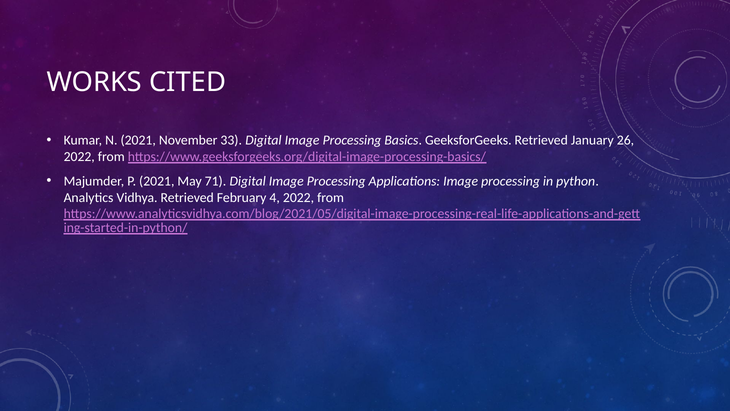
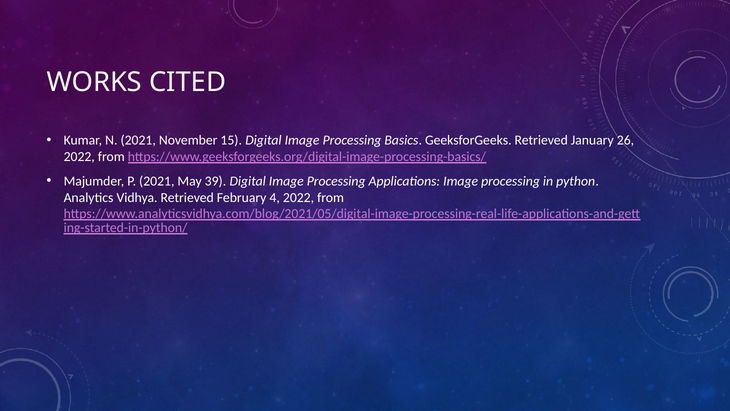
33: 33 -> 15
71: 71 -> 39
